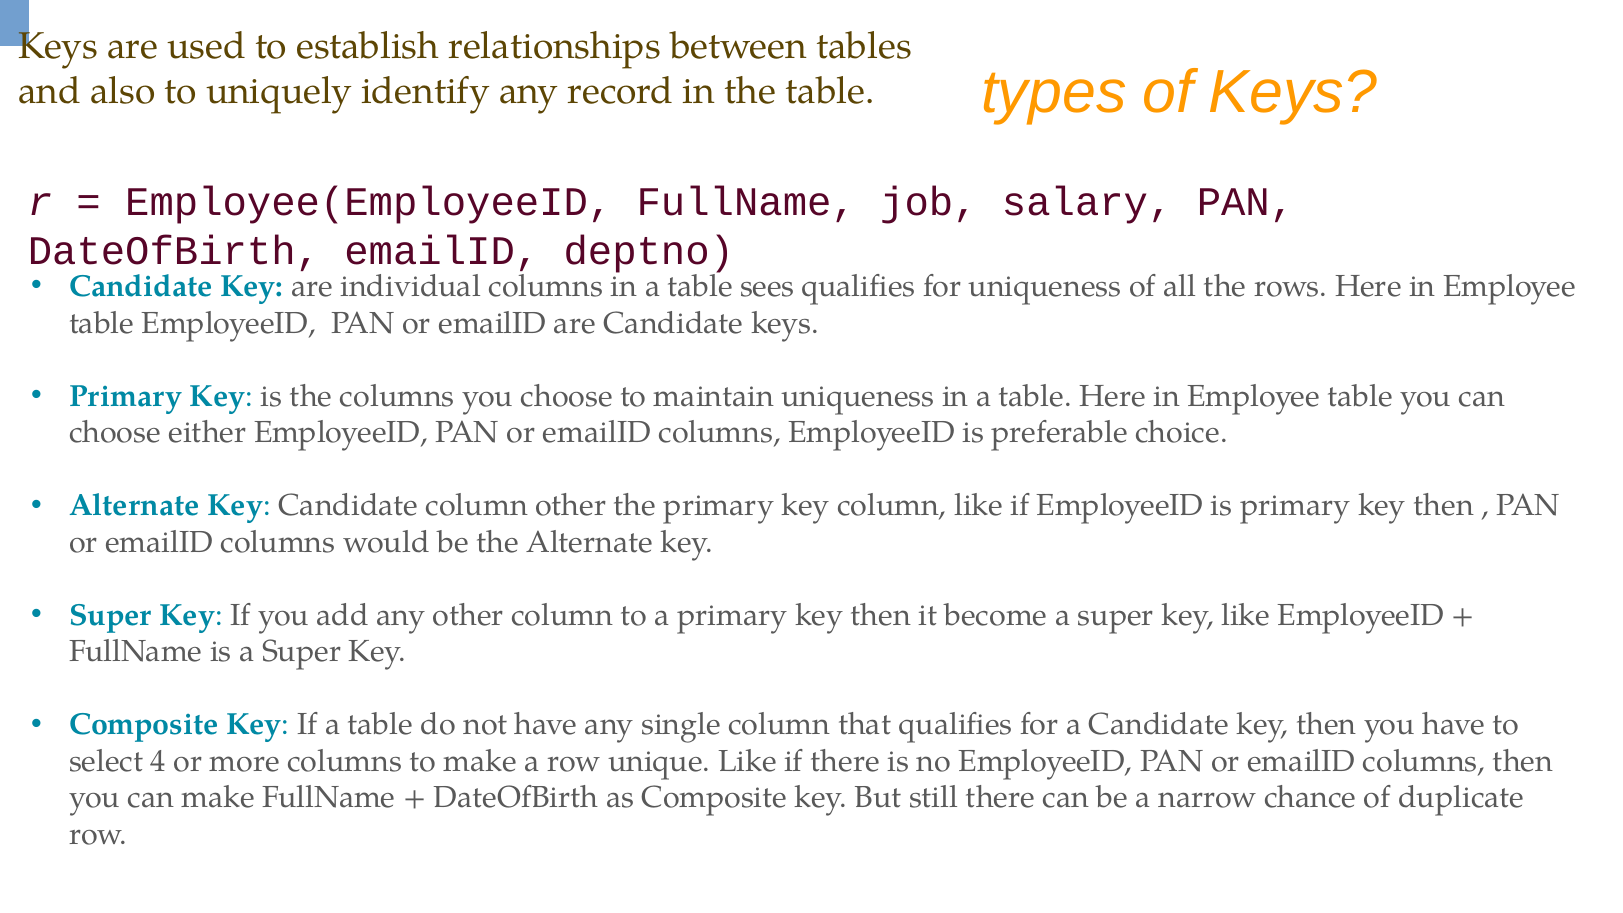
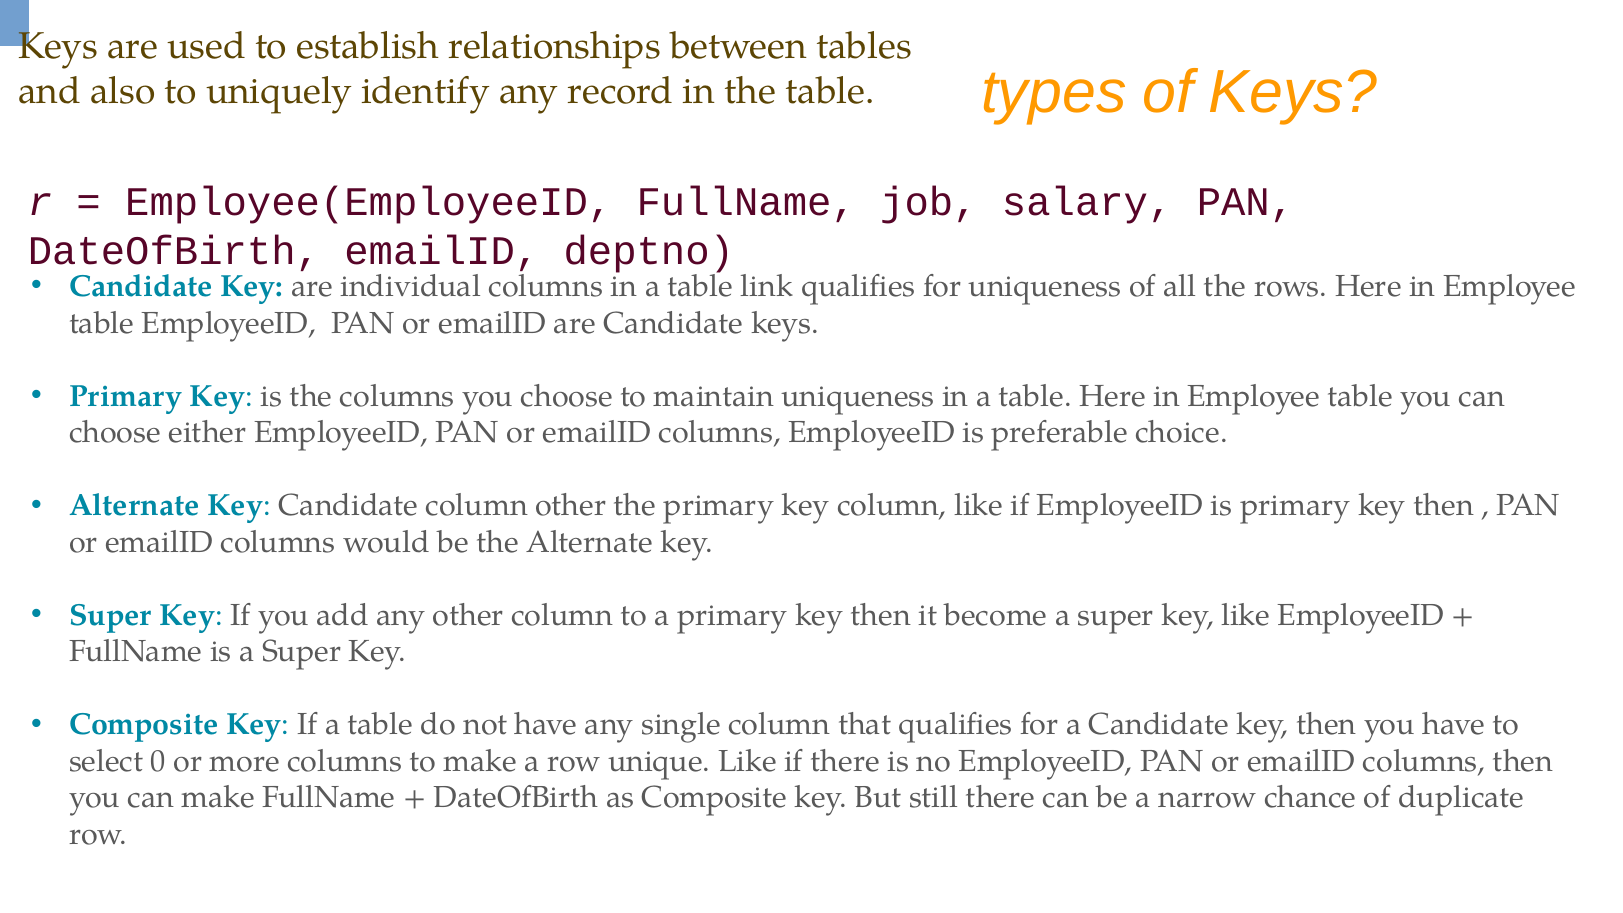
sees: sees -> link
4: 4 -> 0
